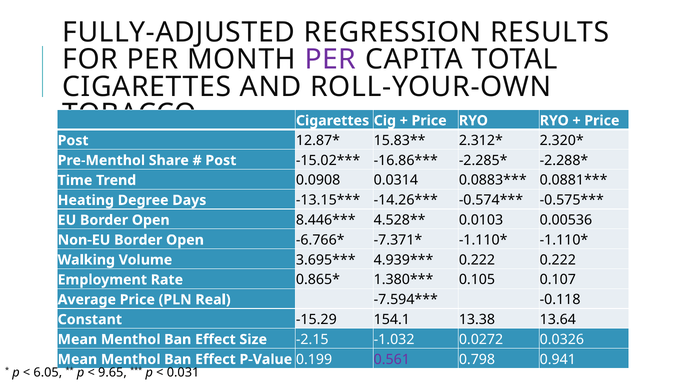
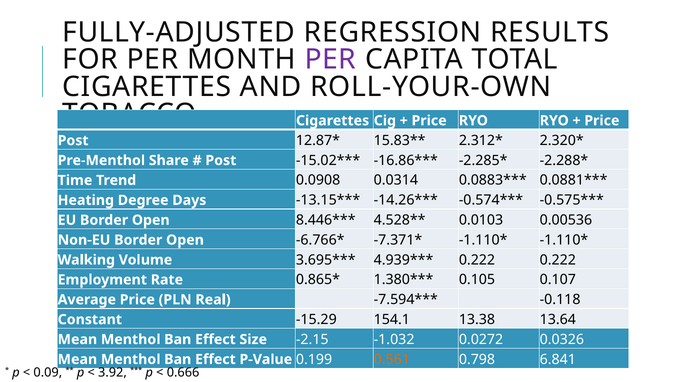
0.561 colour: purple -> orange
0.941: 0.941 -> 6.841
6.05: 6.05 -> 0.09
9.65: 9.65 -> 3.92
0.031: 0.031 -> 0.666
